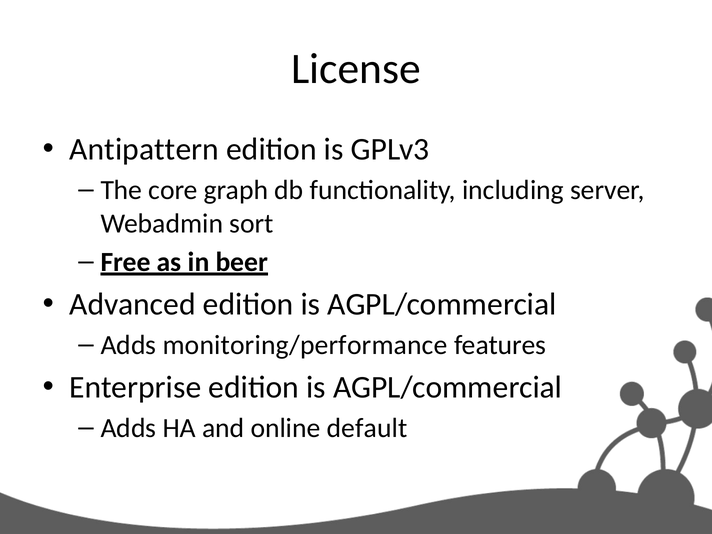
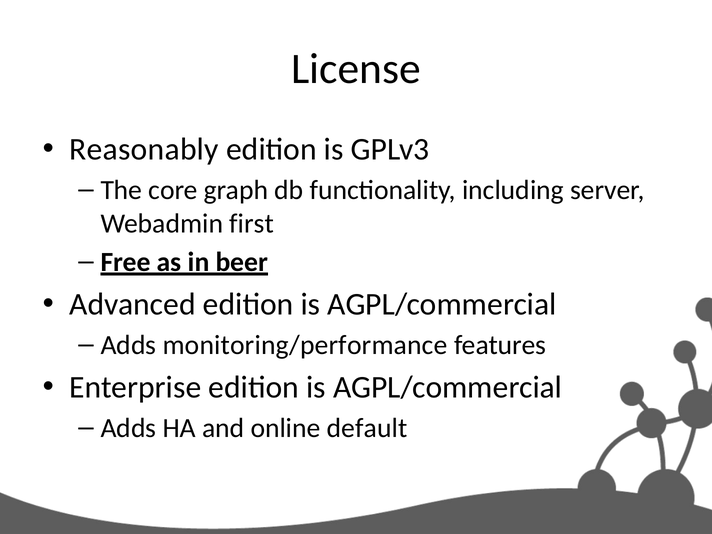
Antipattern: Antipattern -> Reasonably
sort: sort -> first
